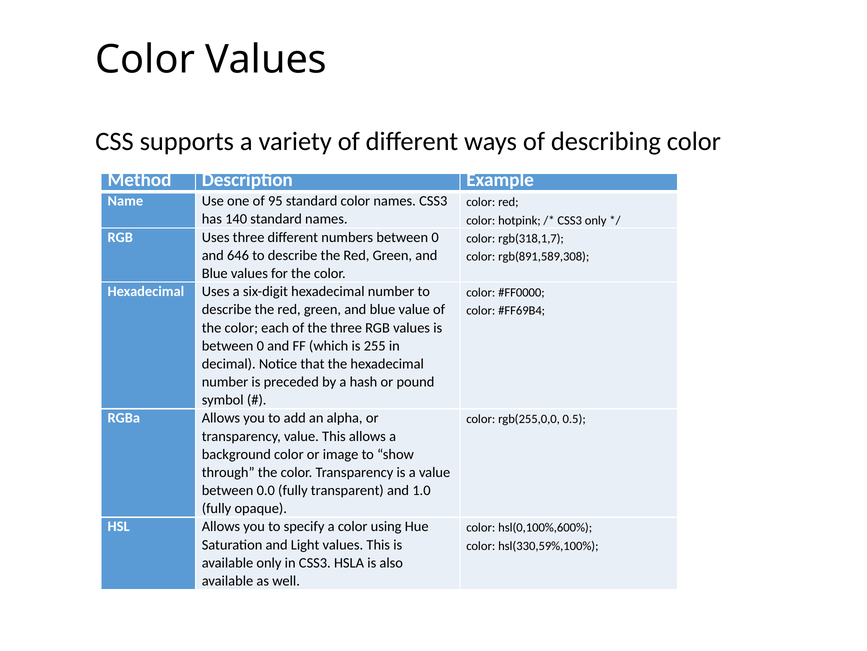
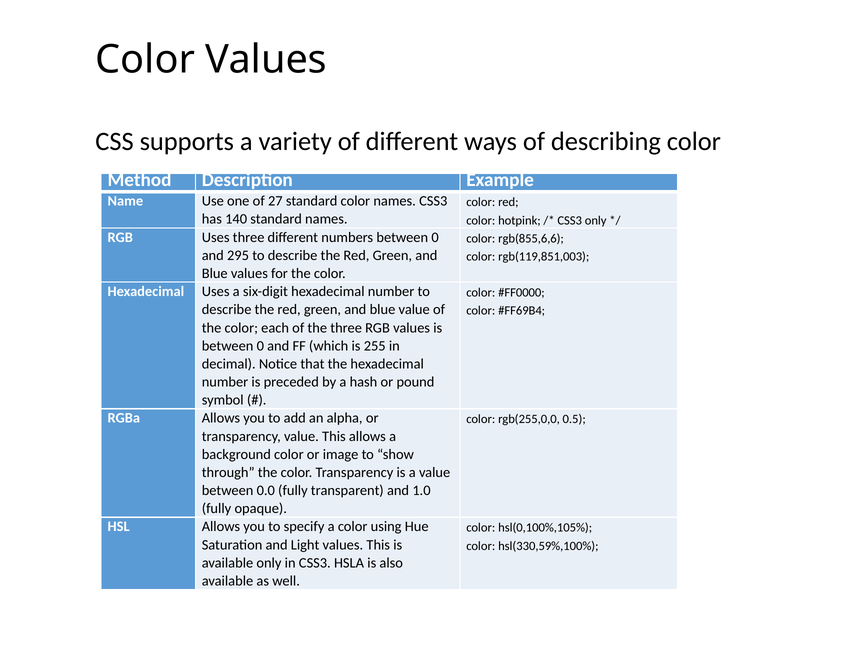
95: 95 -> 27
rgb(318,1,7: rgb(318,1,7 -> rgb(855,6,6
646: 646 -> 295
rgb(891,589,308: rgb(891,589,308 -> rgb(119,851,003
hsl(0,100%,600%: hsl(0,100%,600% -> hsl(0,100%,105%
